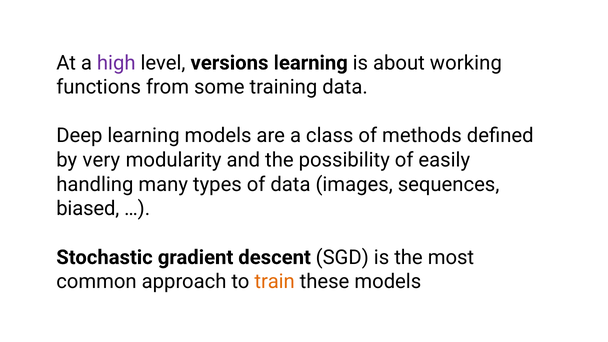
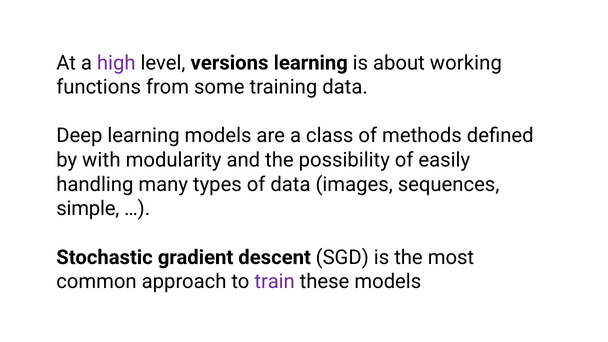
very: very -> with
biased: biased -> simple
train colour: orange -> purple
